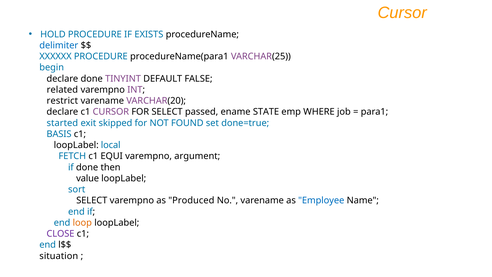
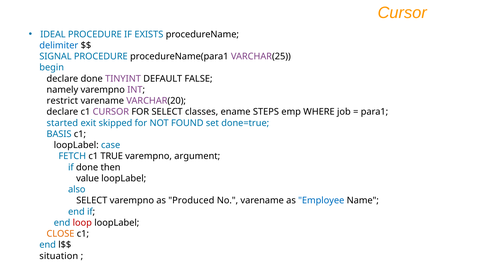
HOLD: HOLD -> IDEAL
XXXXXX: XXXXXX -> SIGNAL
related: related -> namely
passed: passed -> classes
STATE: STATE -> STEPS
local: local -> case
EQUI: EQUI -> TRUE
sort: sort -> also
loop colour: orange -> red
CLOSE colour: purple -> orange
